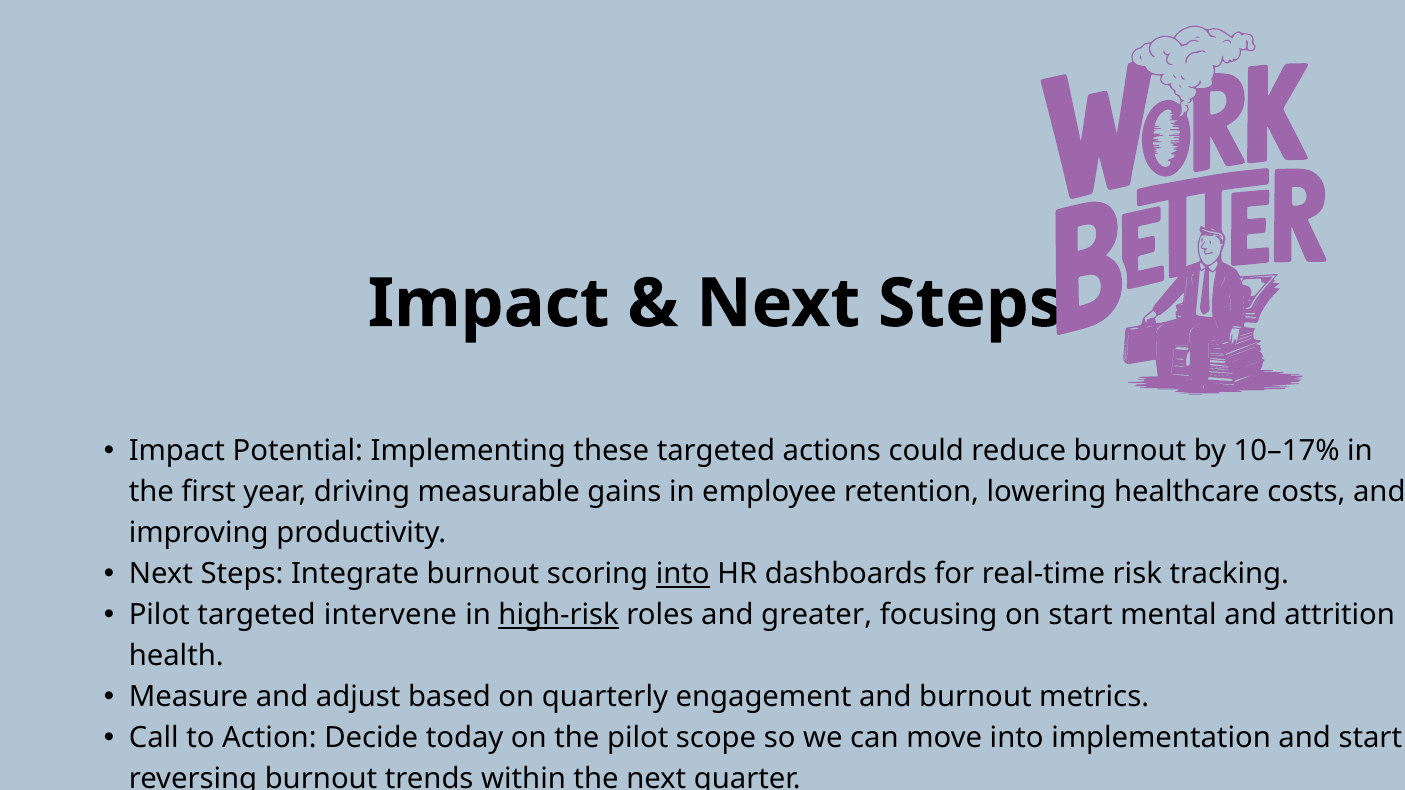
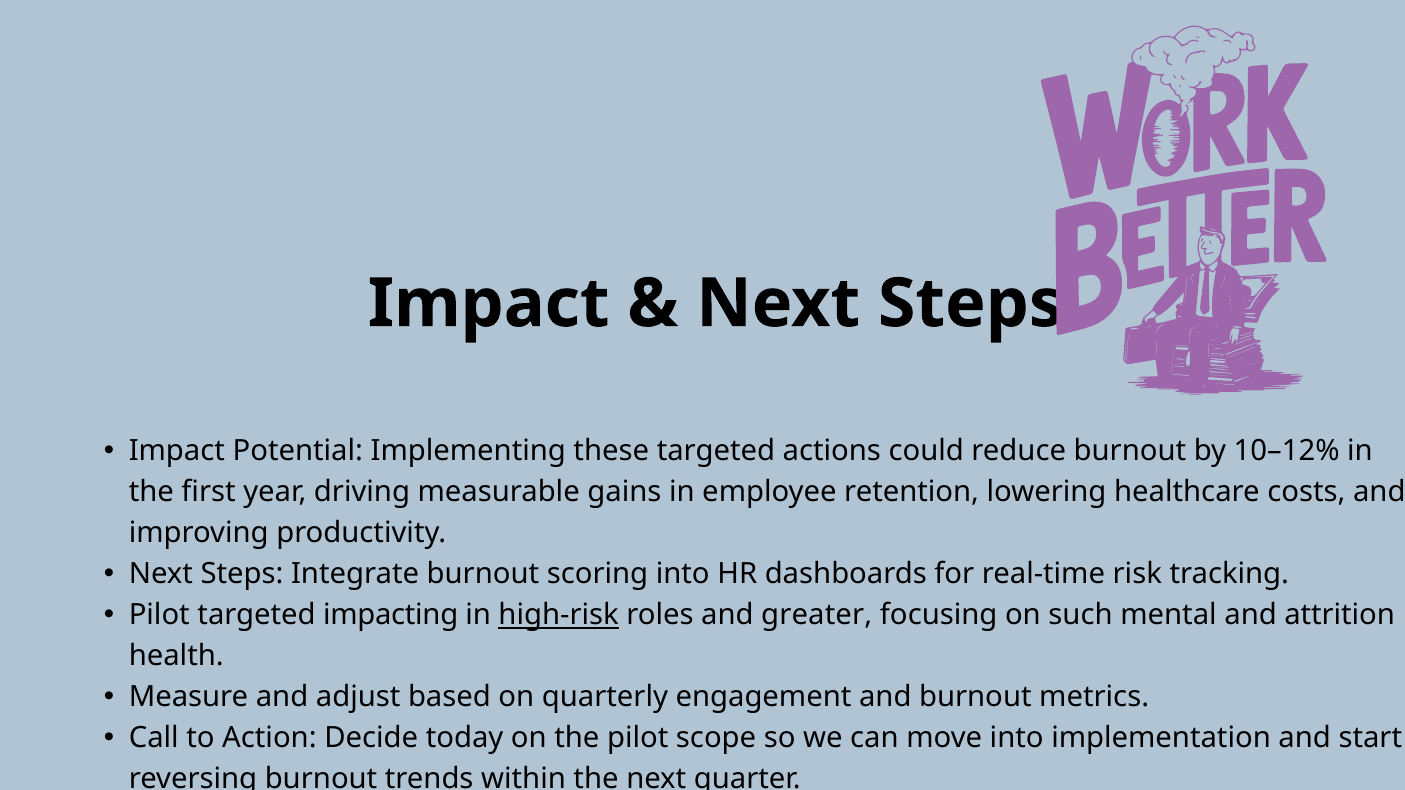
10–17%: 10–17% -> 10–12%
into at (683, 574) underline: present -> none
intervene: intervene -> impacting
on start: start -> such
